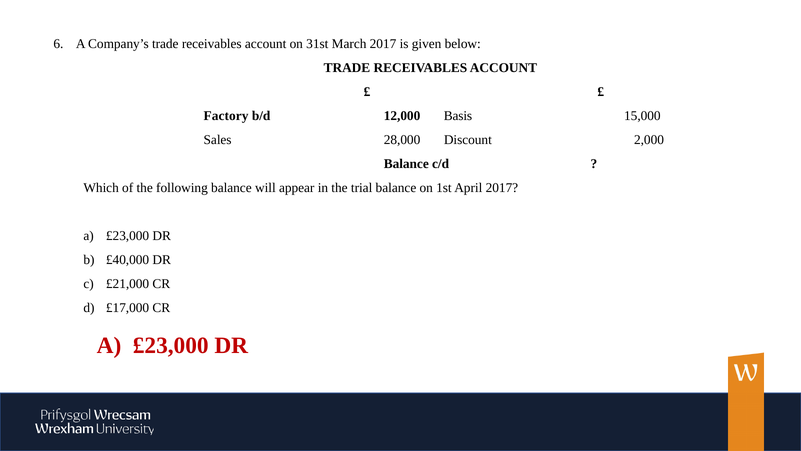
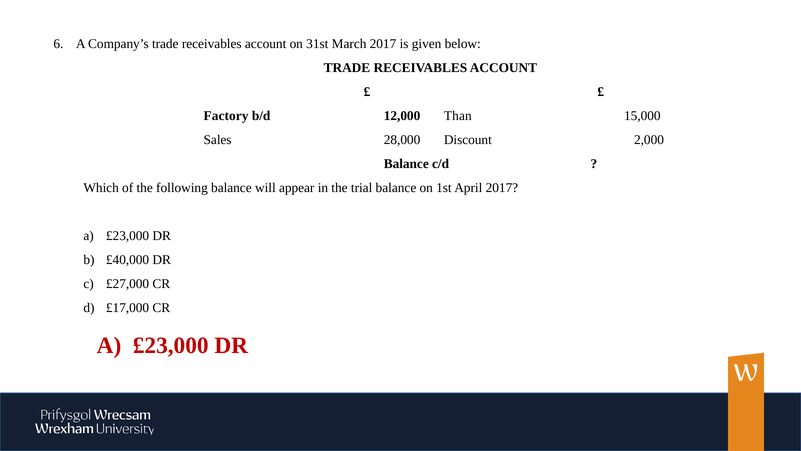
Basis: Basis -> Than
£21,000: £21,000 -> £27,000
